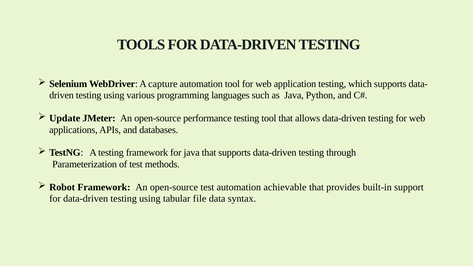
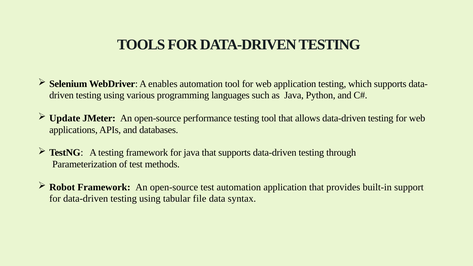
capture: capture -> enables
automation achievable: achievable -> application
